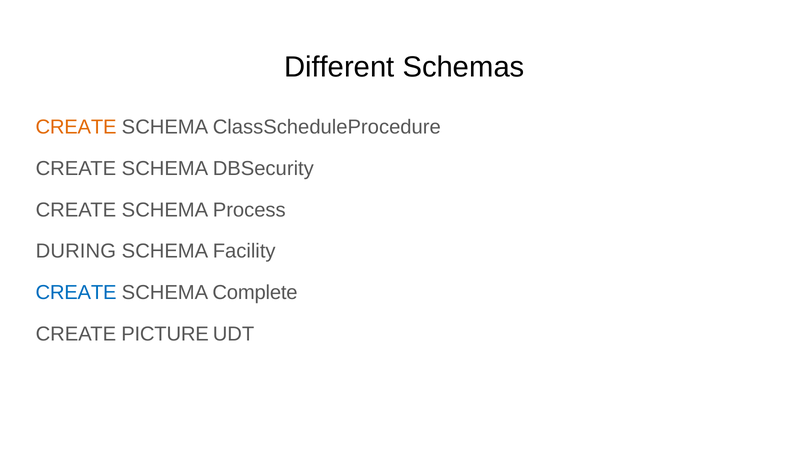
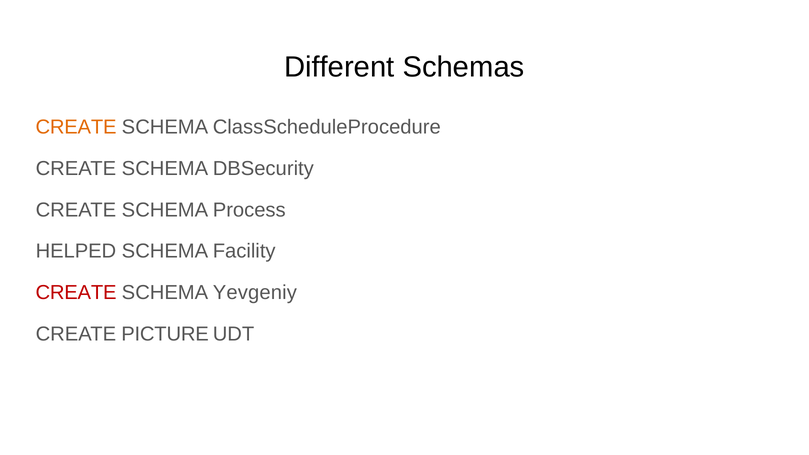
DURING: DURING -> HELPED
CREATE at (76, 293) colour: blue -> red
Complete: Complete -> Yevgeniy
